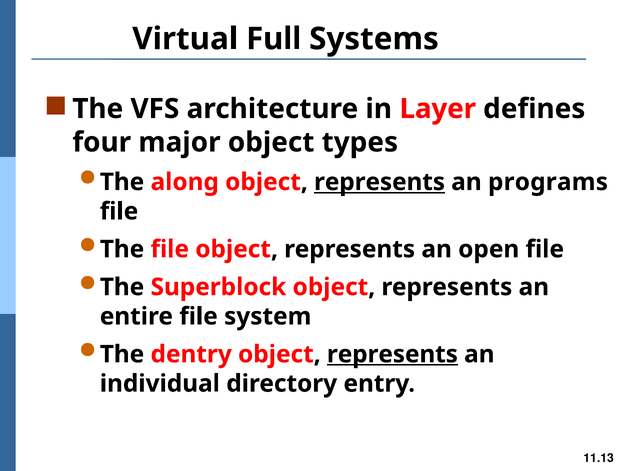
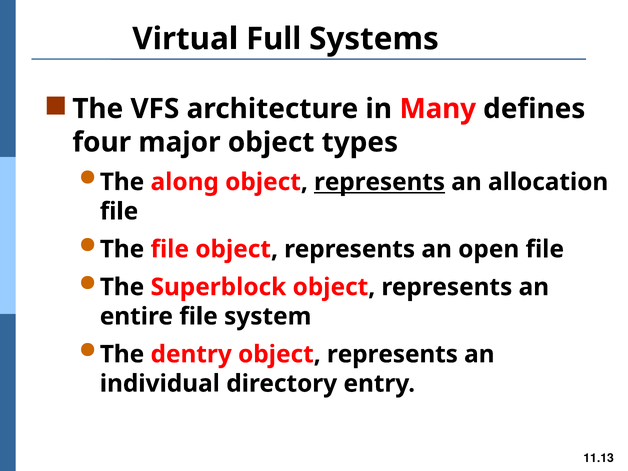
Layer: Layer -> Many
programs: programs -> allocation
represents at (392, 354) underline: present -> none
